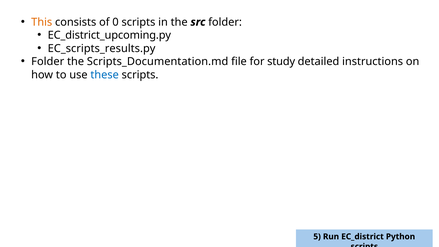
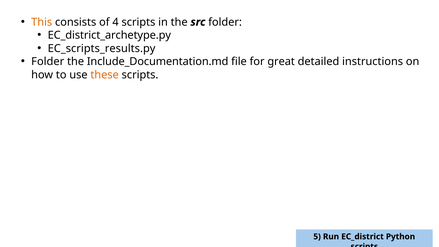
0: 0 -> 4
EC_district_upcoming.py: EC_district_upcoming.py -> EC_district_archetype.py
Scripts_Documentation.md: Scripts_Documentation.md -> Include_Documentation.md
study: study -> great
these colour: blue -> orange
